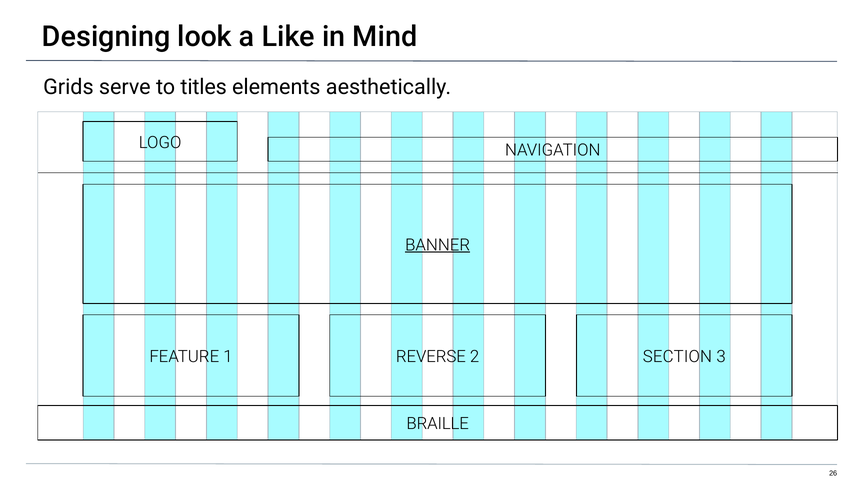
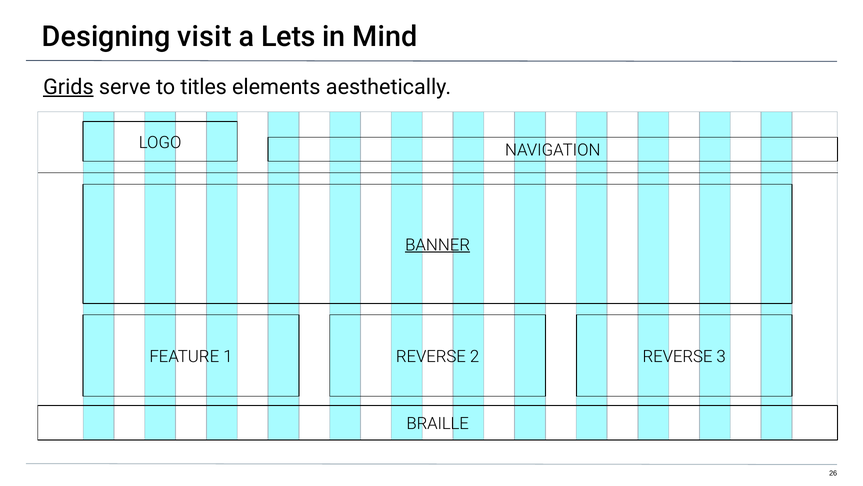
look: look -> visit
Like: Like -> Lets
Grids underline: none -> present
2 SECTION: SECTION -> REVERSE
